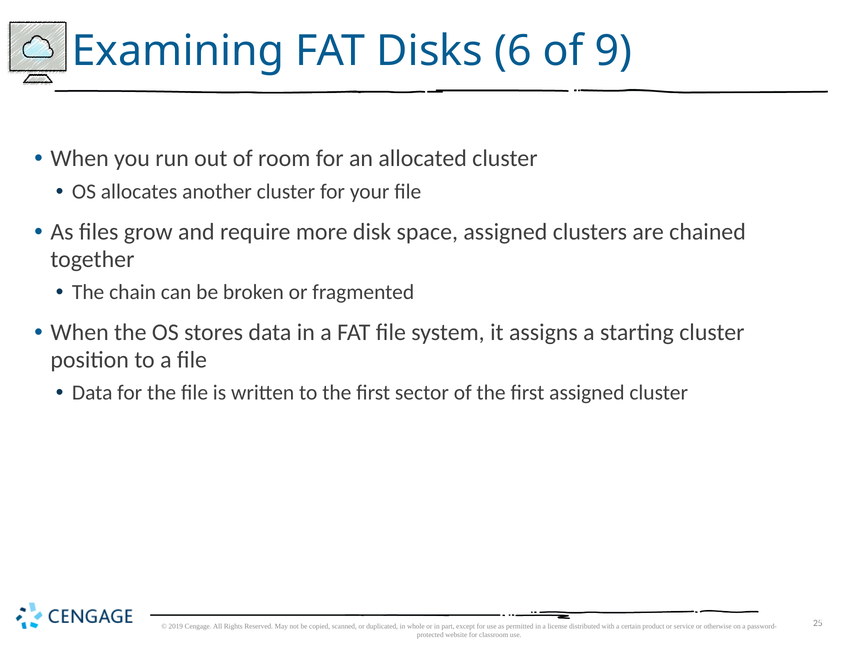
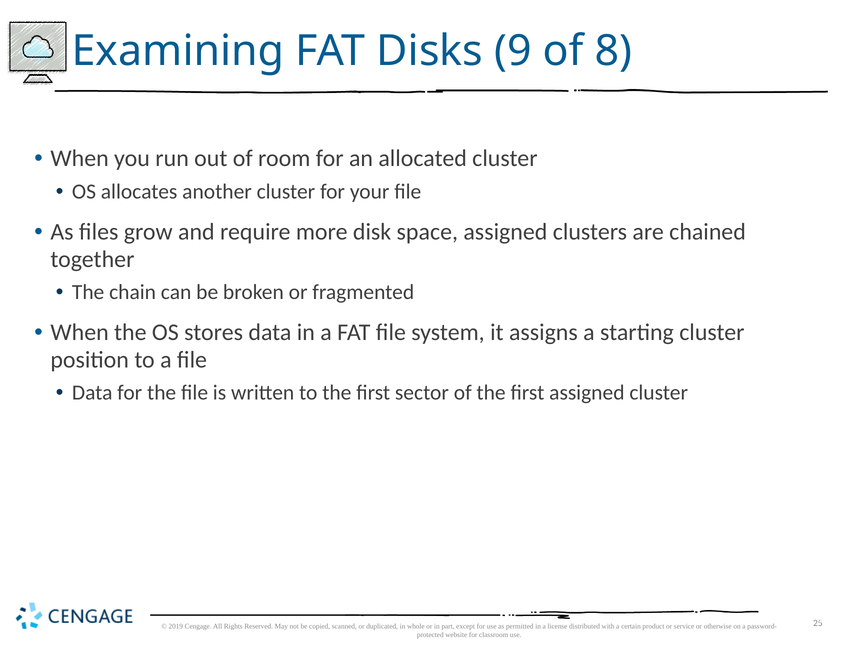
6: 6 -> 9
9: 9 -> 8
